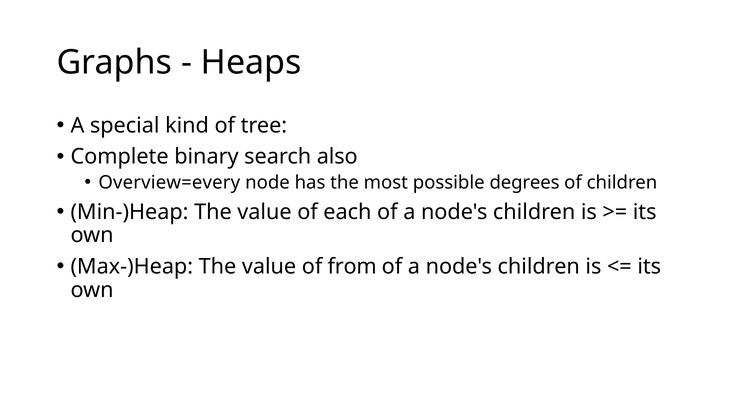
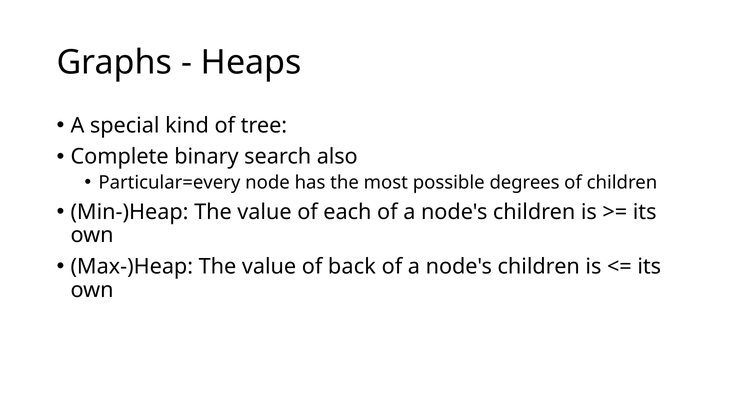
Overview=every: Overview=every -> Particular=every
from: from -> back
